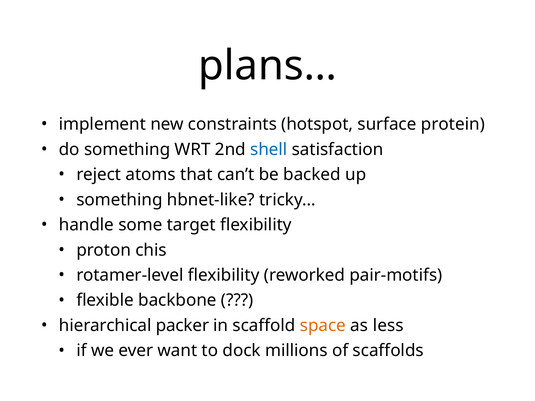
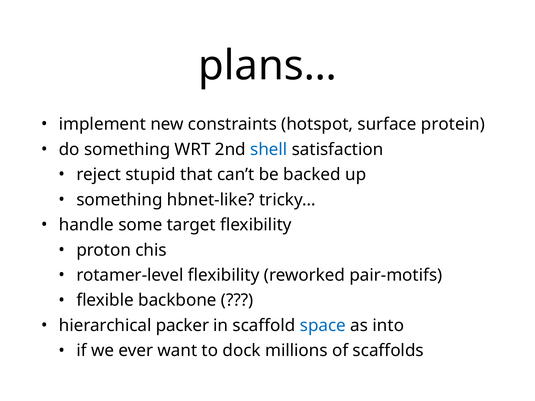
atoms: atoms -> stupid
space colour: orange -> blue
less: less -> into
